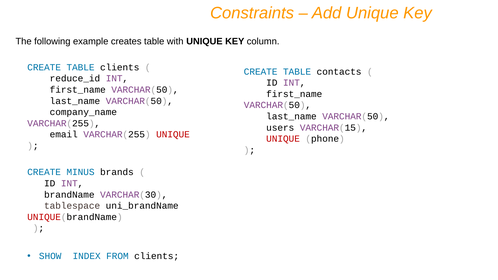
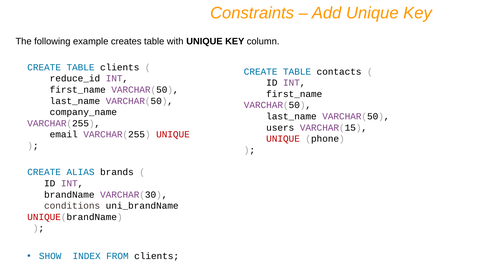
MINUS: MINUS -> ALIAS
tablespace: tablespace -> conditions
